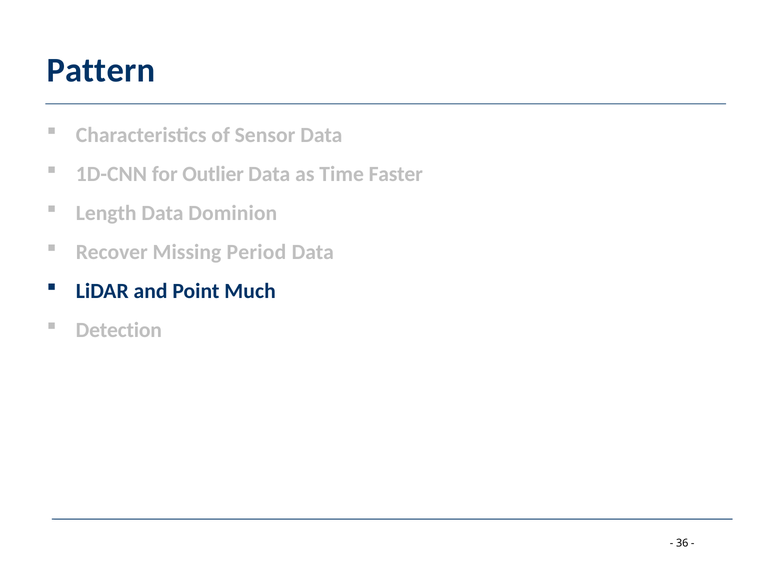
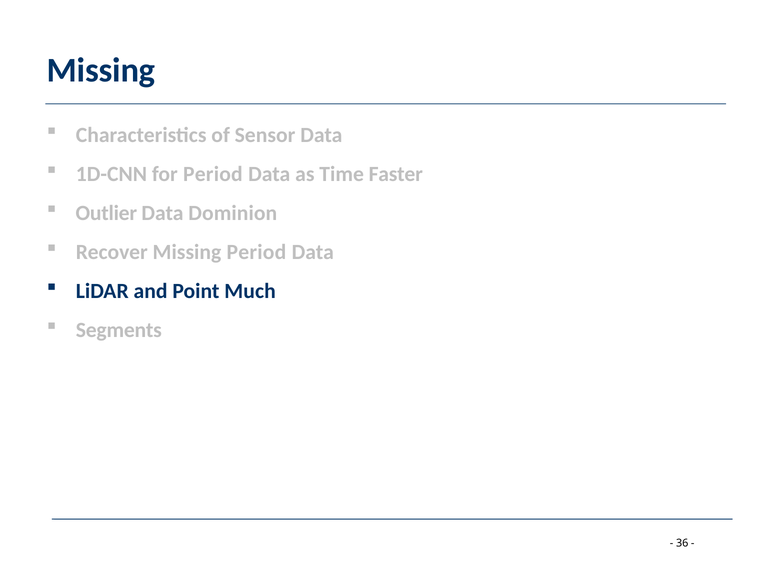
Pattern at (101, 70): Pattern -> Missing
for Outlier: Outlier -> Period
Length: Length -> Outlier
Detection: Detection -> Segments
